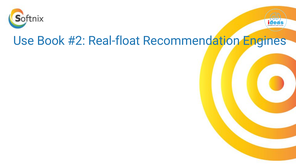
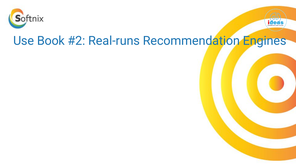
Real-float: Real-float -> Real-runs
